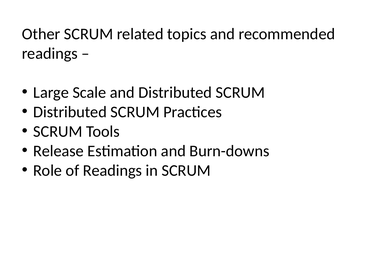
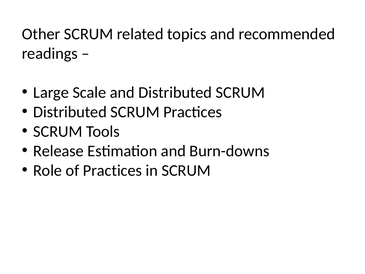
of Readings: Readings -> Practices
